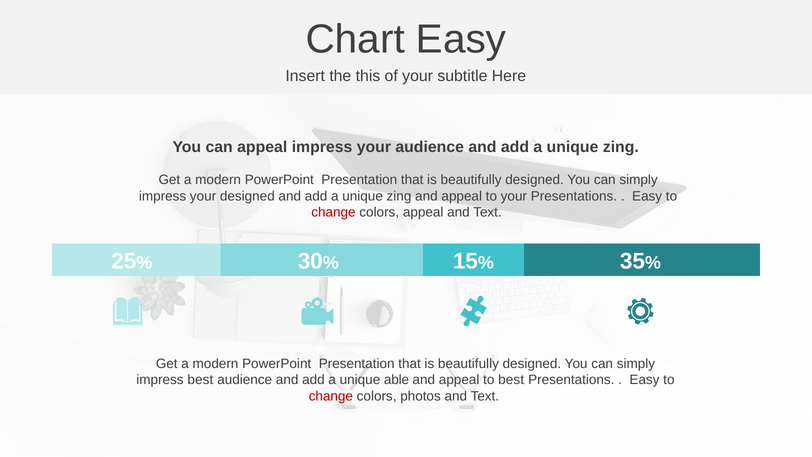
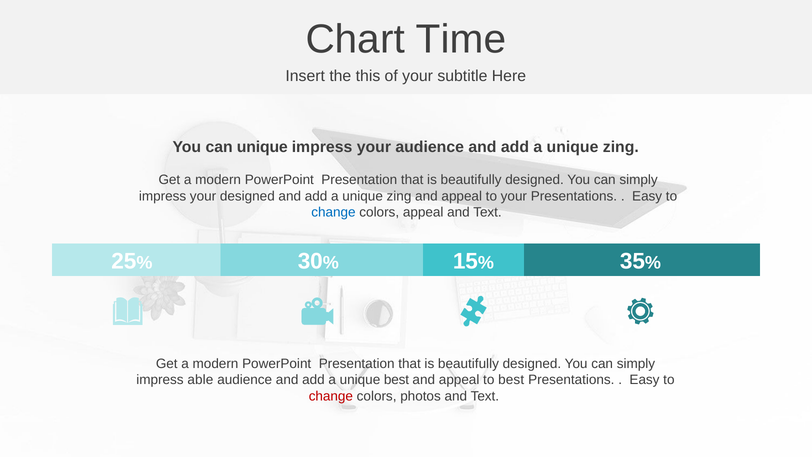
Chart Easy: Easy -> Time
can appeal: appeal -> unique
change at (334, 212) colour: red -> blue
impress best: best -> able
unique able: able -> best
